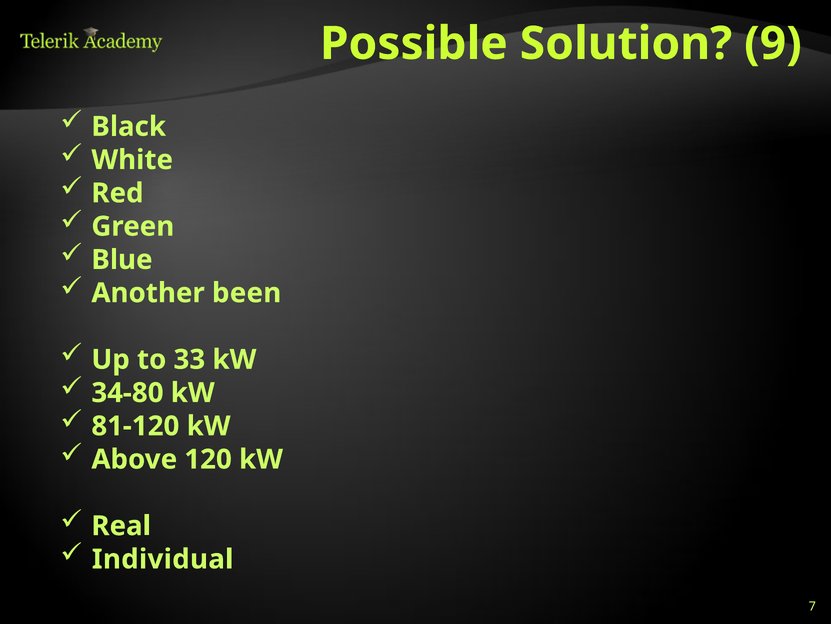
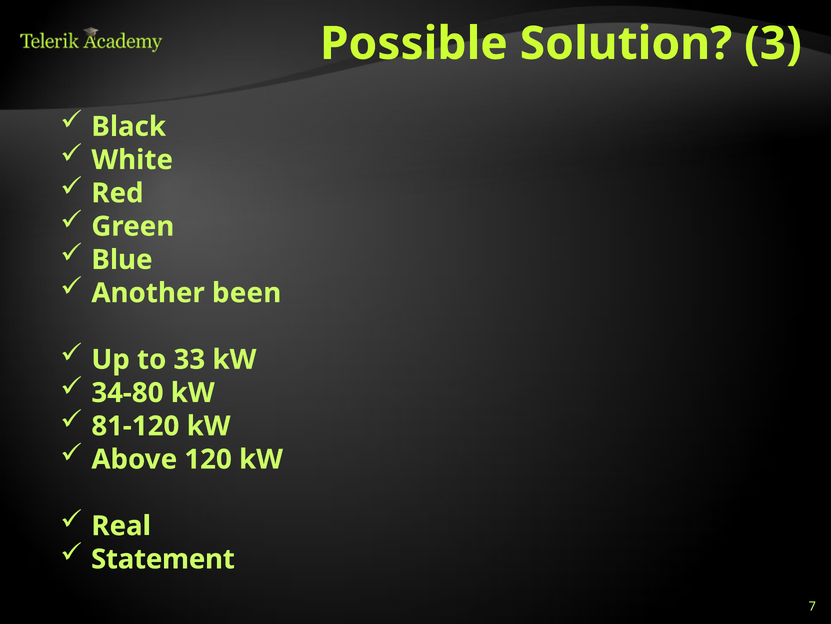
9: 9 -> 3
Individual: Individual -> Statement
